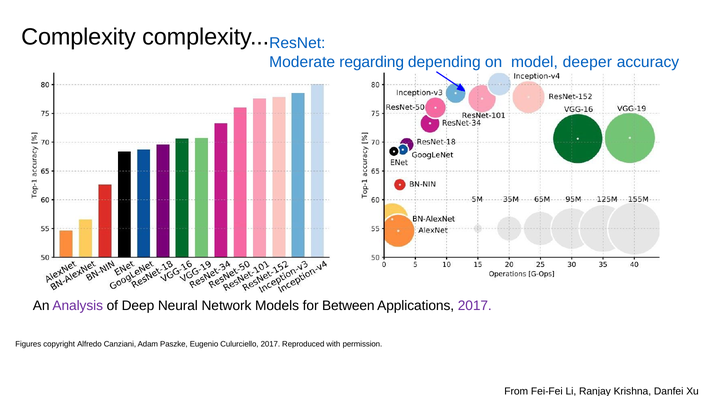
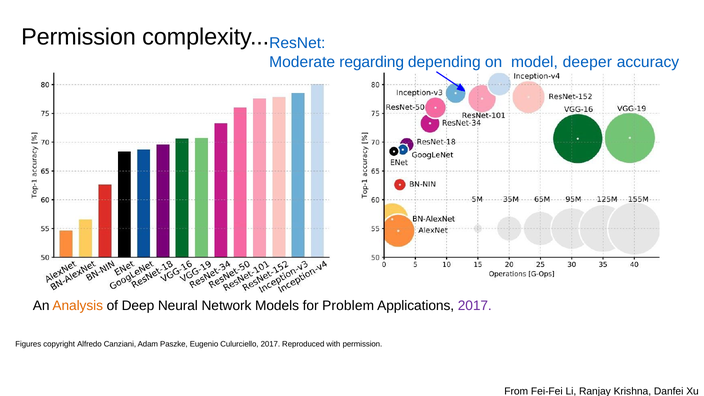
Complexity at (79, 37): Complexity -> Permission
Analysis colour: purple -> orange
Between: Between -> Problem
